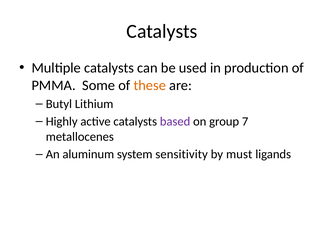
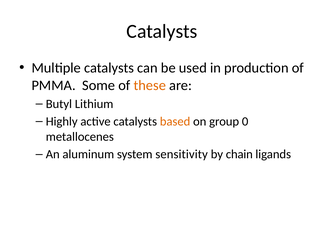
based colour: purple -> orange
7: 7 -> 0
must: must -> chain
